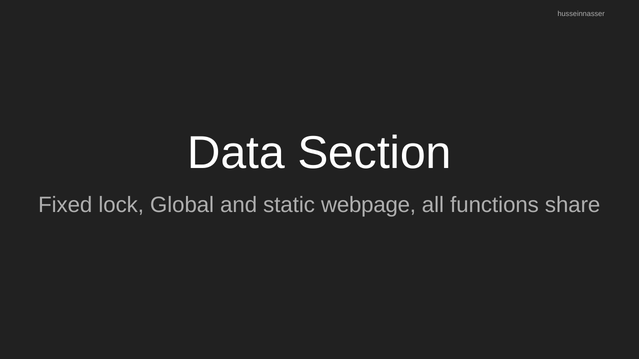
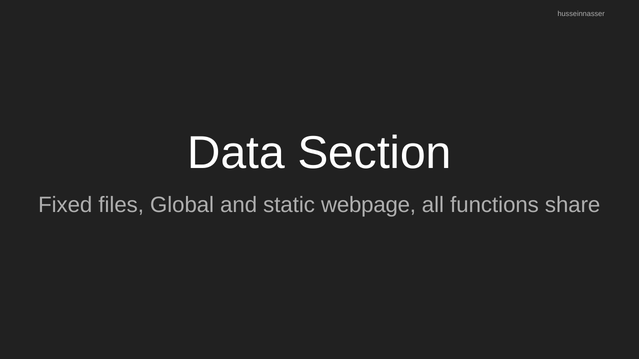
lock: lock -> files
